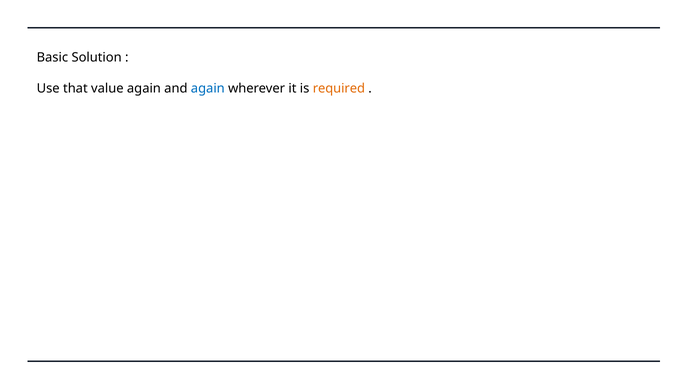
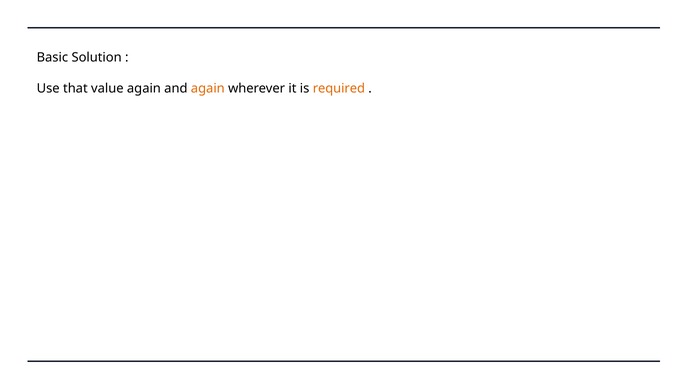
again at (208, 89) colour: blue -> orange
